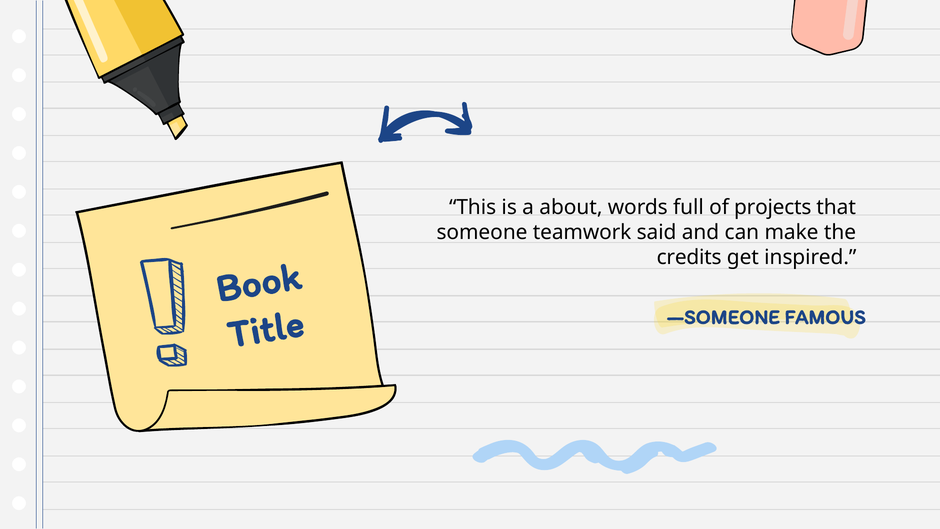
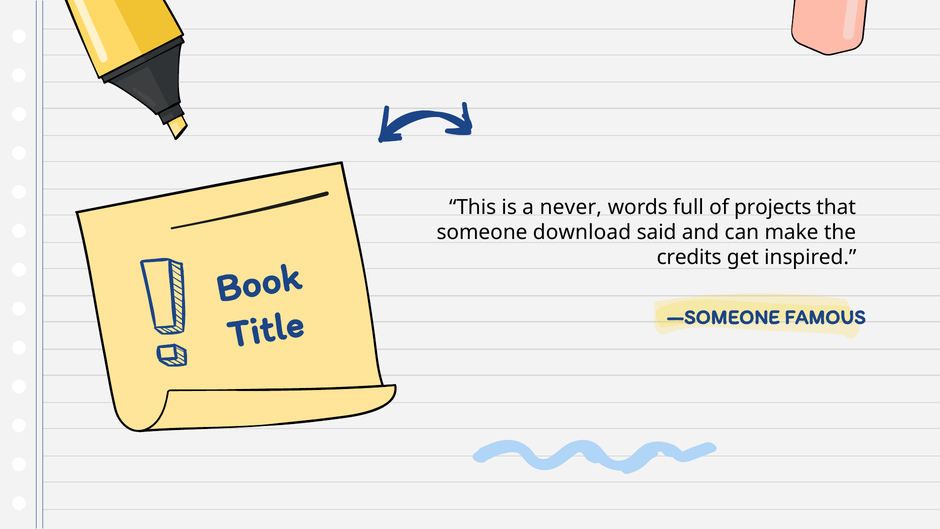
about: about -> never
teamwork: teamwork -> download
